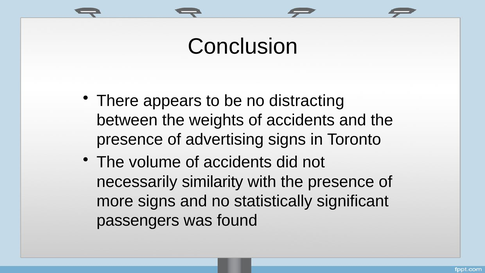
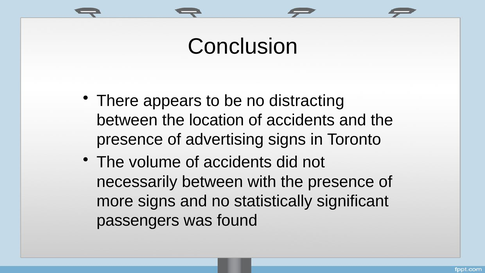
weights: weights -> location
necessarily similarity: similarity -> between
